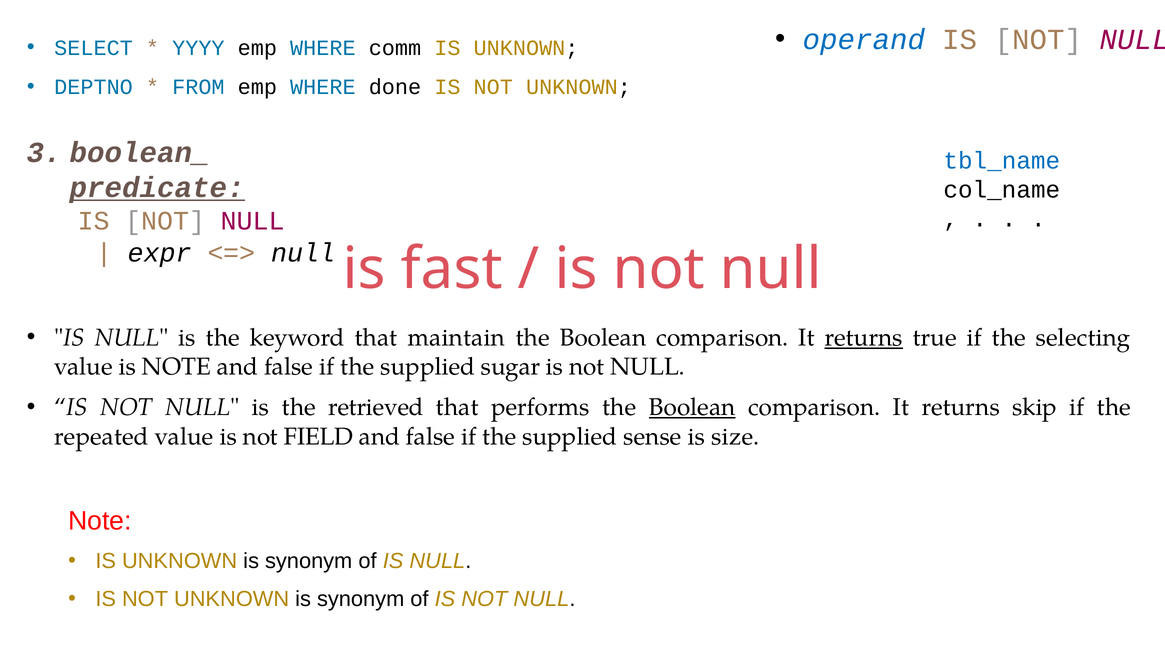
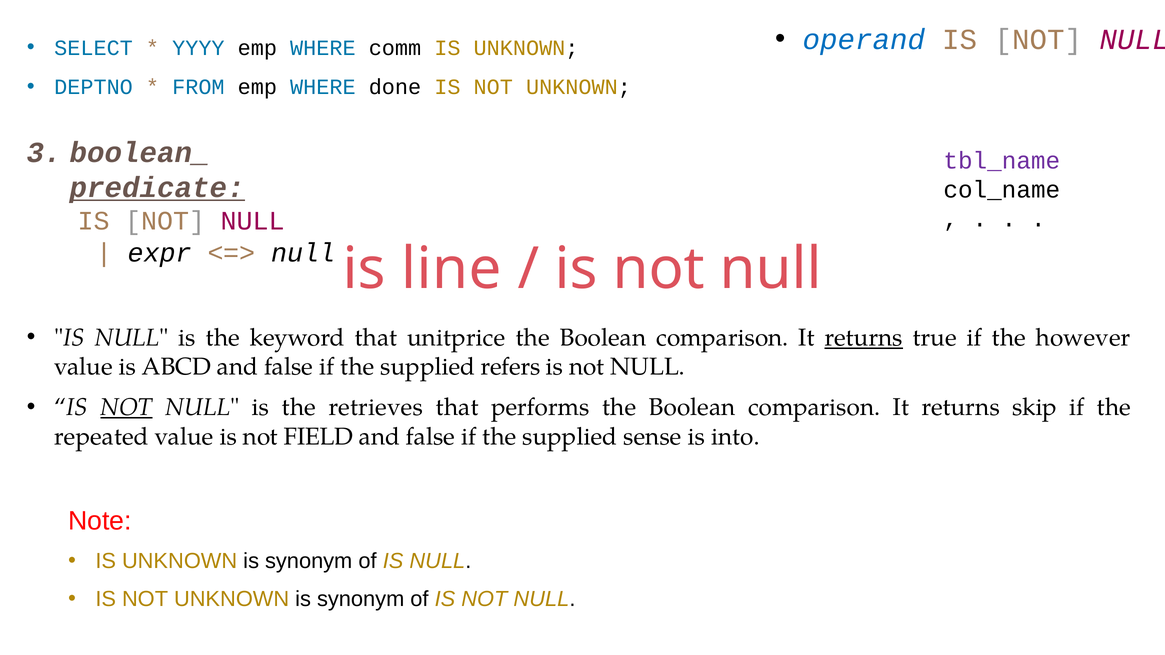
tbl_name colour: blue -> purple
fast: fast -> line
maintain: maintain -> unitprice
selecting: selecting -> however
is NOTE: NOTE -> ABCD
sugar: sugar -> refers
NOT at (127, 408) underline: none -> present
retrieved: retrieved -> retrieves
Boolean at (692, 408) underline: present -> none
size: size -> into
